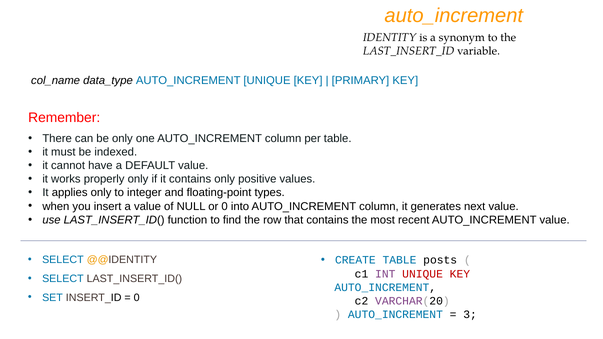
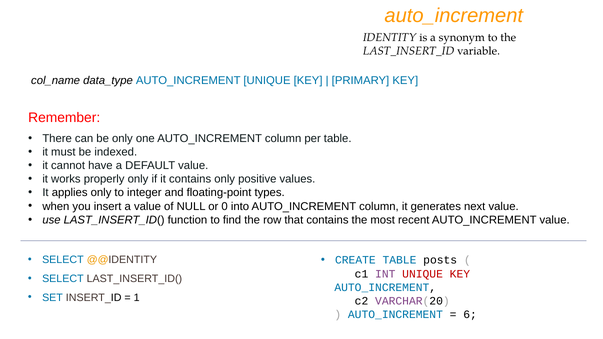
0 at (137, 298): 0 -> 1
3: 3 -> 6
